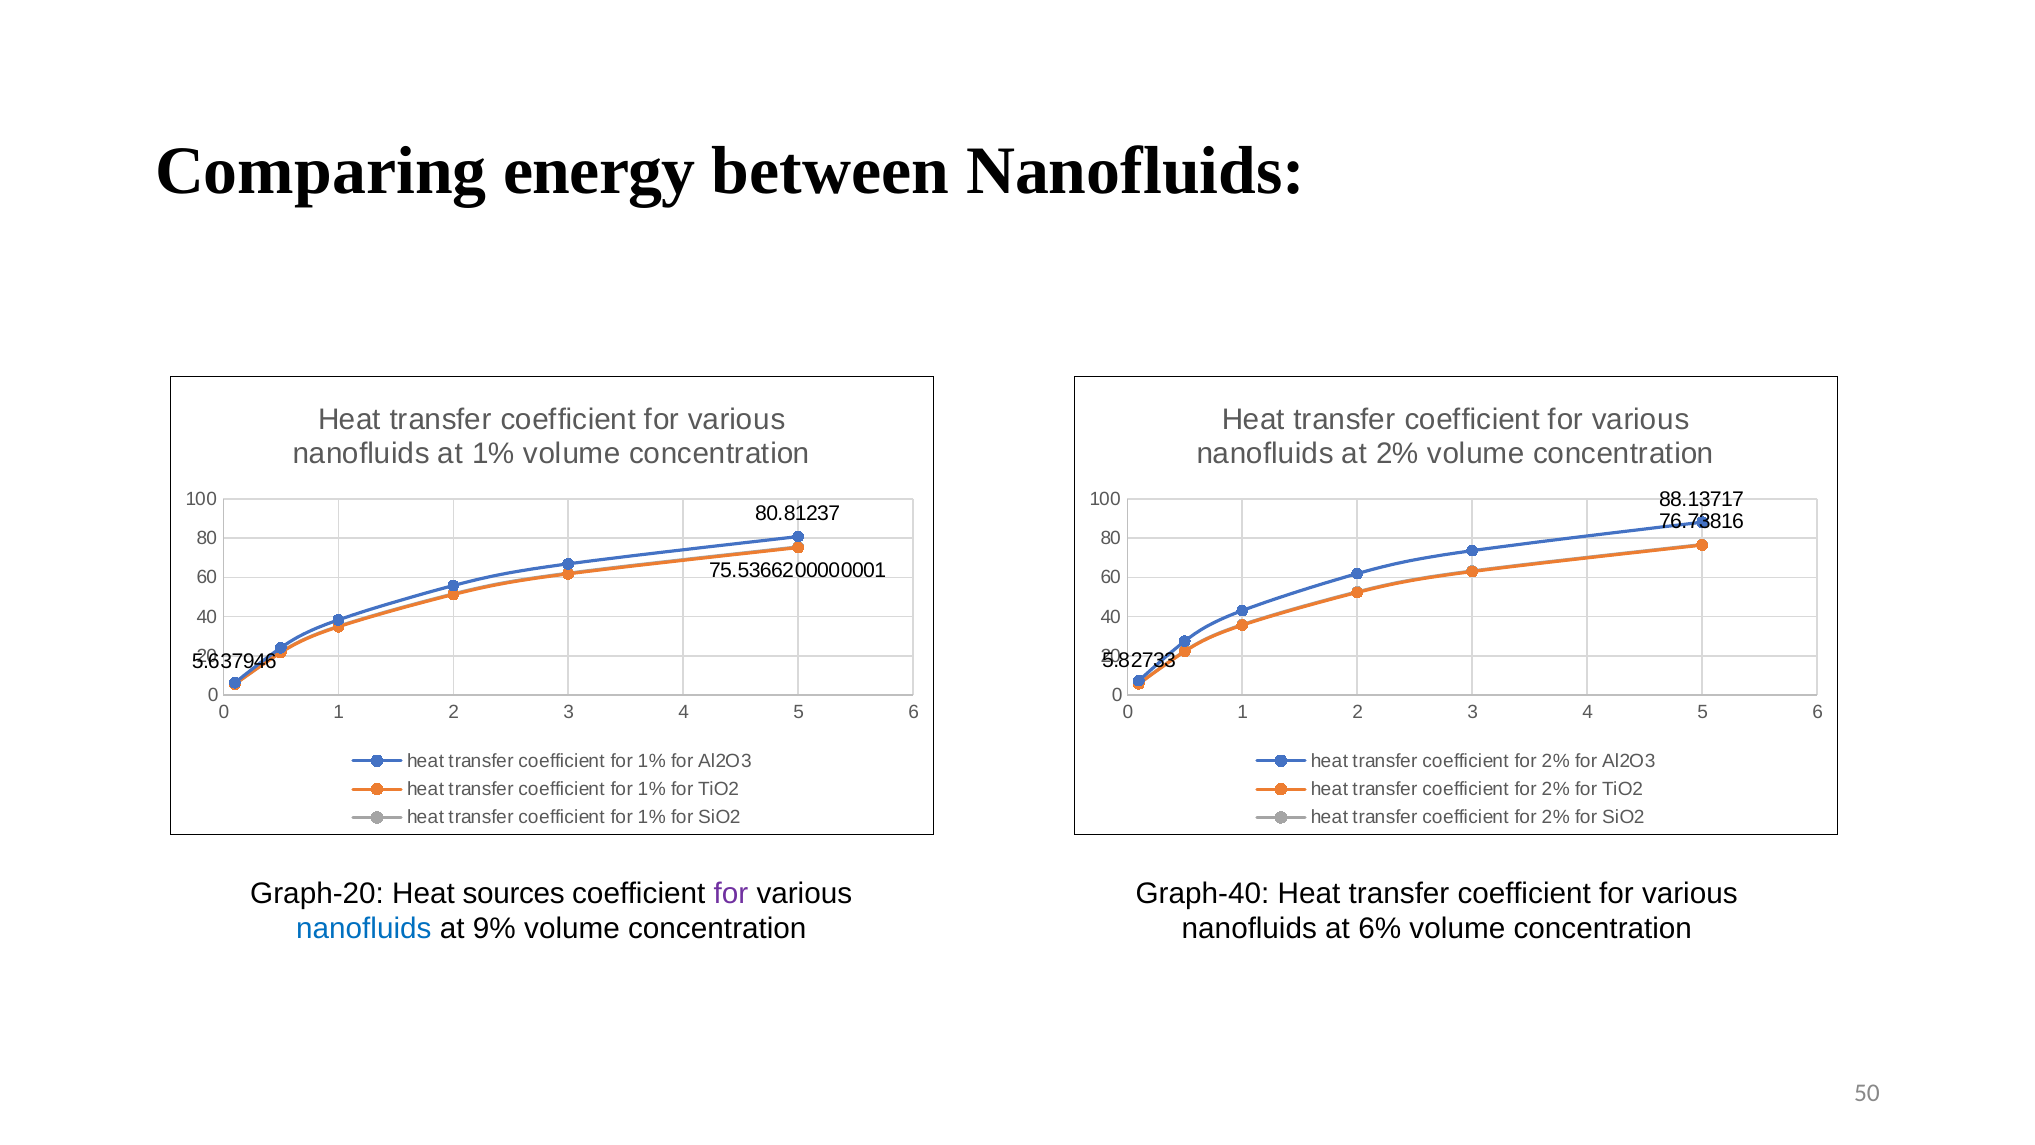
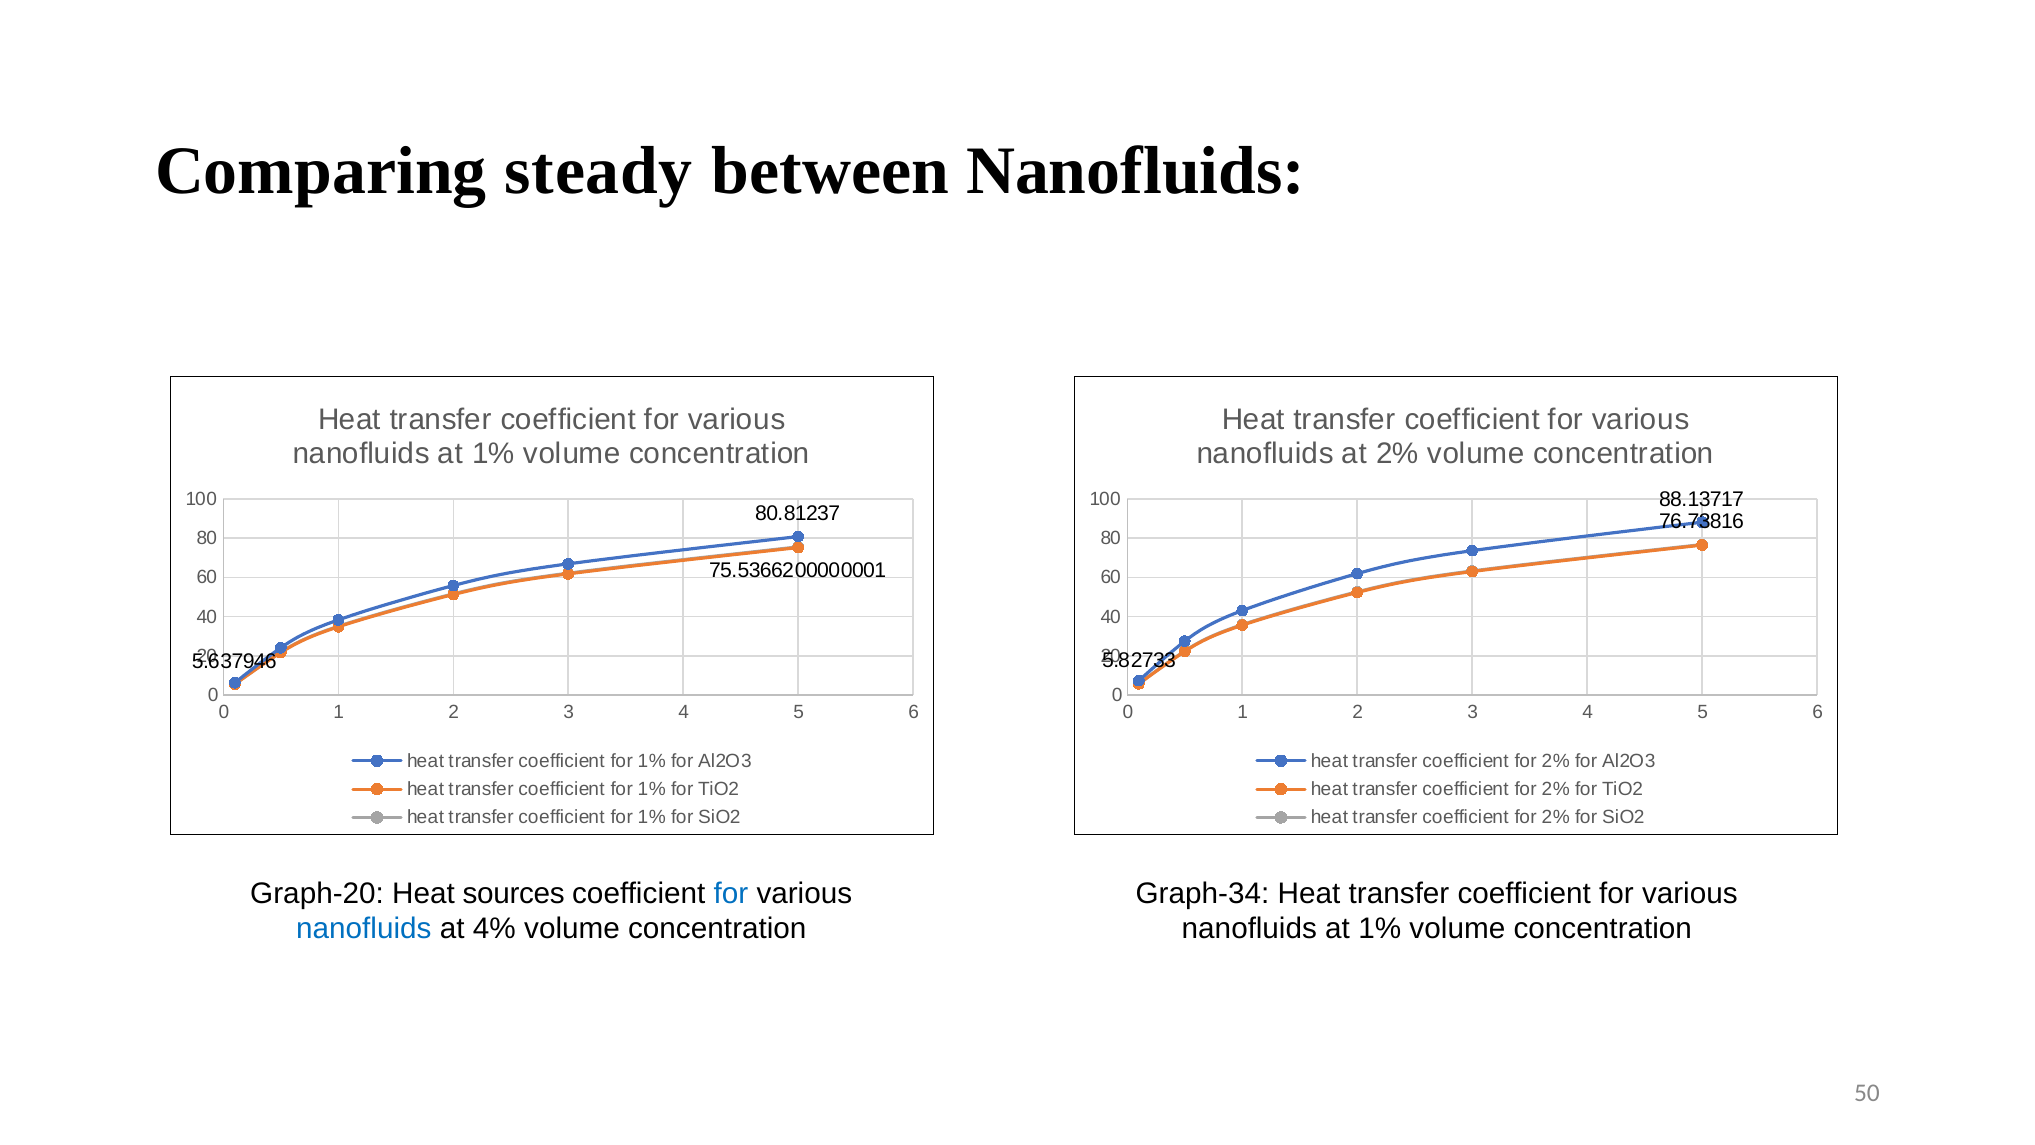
energy: energy -> steady
for at (731, 893) colour: purple -> blue
Graph-40: Graph-40 -> Graph-34
9%: 9% -> 4%
6% at (1380, 929): 6% -> 1%
